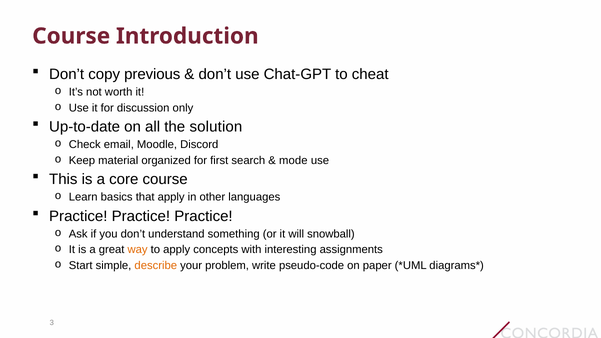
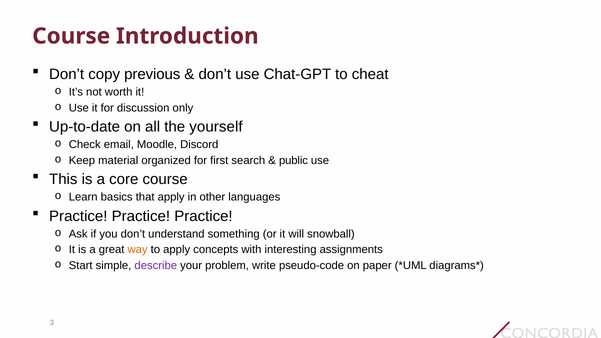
solution: solution -> yourself
mode: mode -> public
describe colour: orange -> purple
